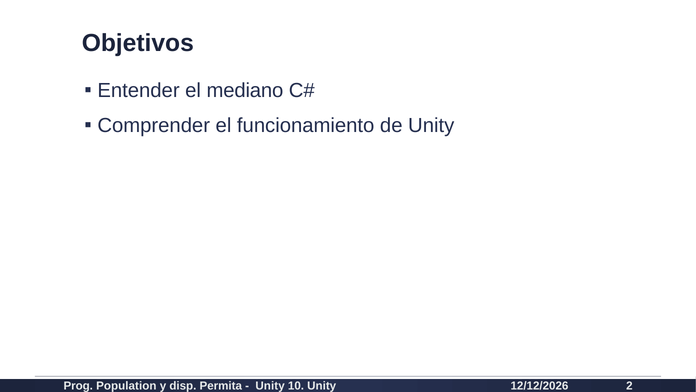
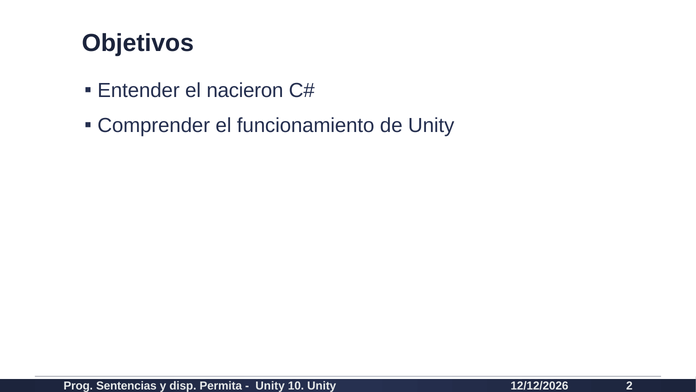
mediano: mediano -> nacieron
Population: Population -> Sentencias
